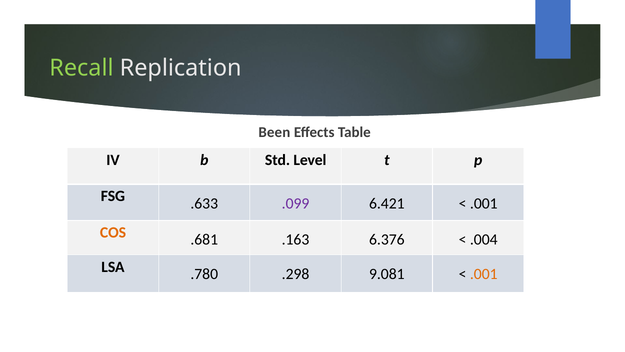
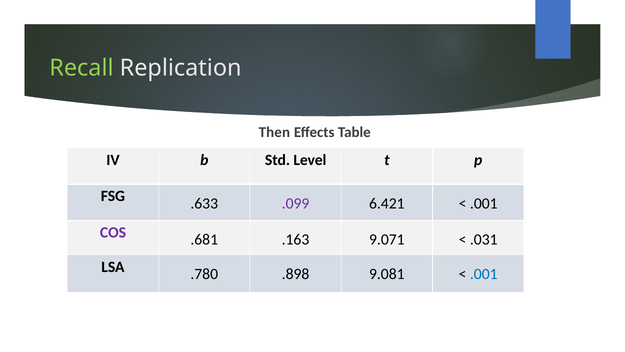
Been: Been -> Then
COS colour: orange -> purple
6.376: 6.376 -> 9.071
.004: .004 -> .031
.298: .298 -> .898
.001 at (484, 274) colour: orange -> blue
